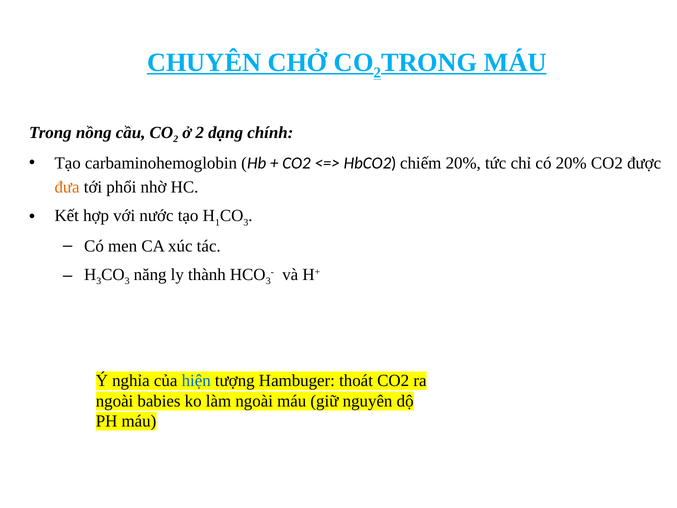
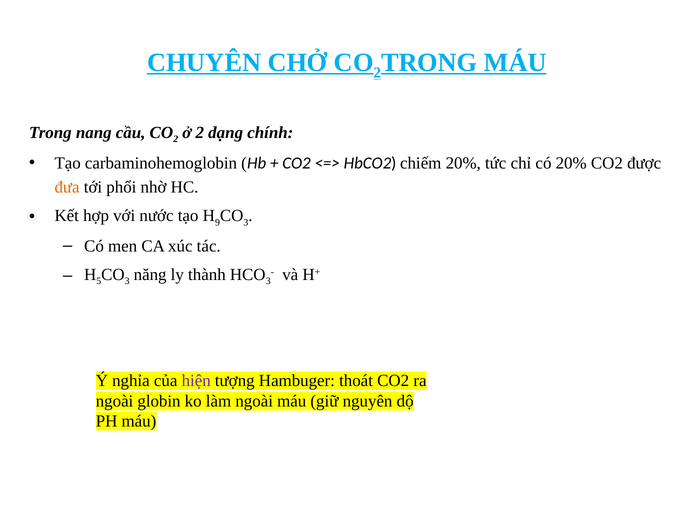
nồng: nồng -> nang
1: 1 -> 9
3 at (99, 281): 3 -> 5
hiện colour: blue -> purple
babies: babies -> globin
